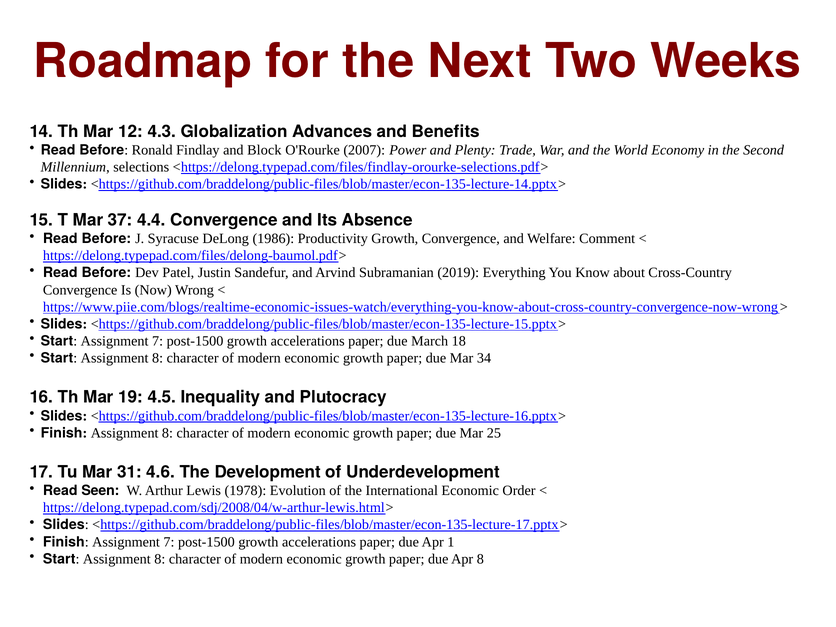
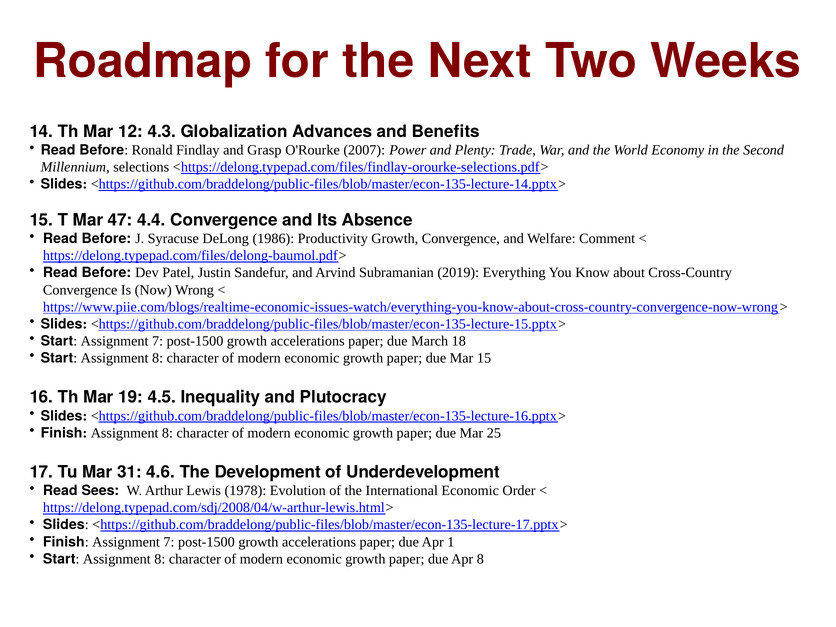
Block: Block -> Grasp
37: 37 -> 47
Mar 34: 34 -> 15
Seen: Seen -> Sees
